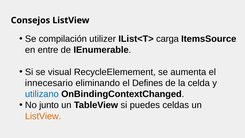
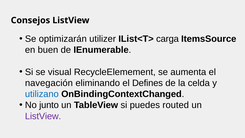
compilación: compilación -> optimizarán
entre: entre -> buen
innecesario: innecesario -> navegación
celdas: celdas -> routed
ListView at (43, 116) colour: orange -> purple
